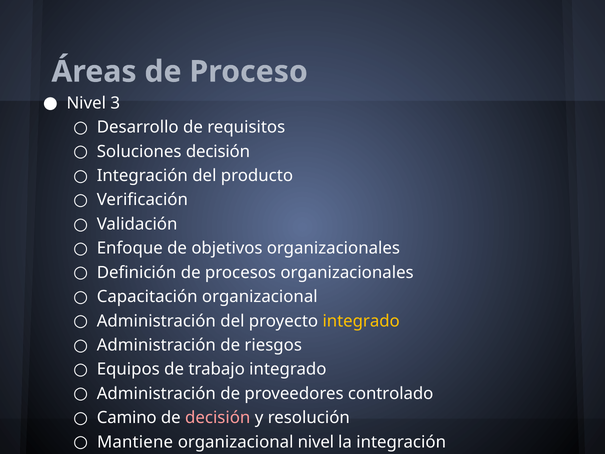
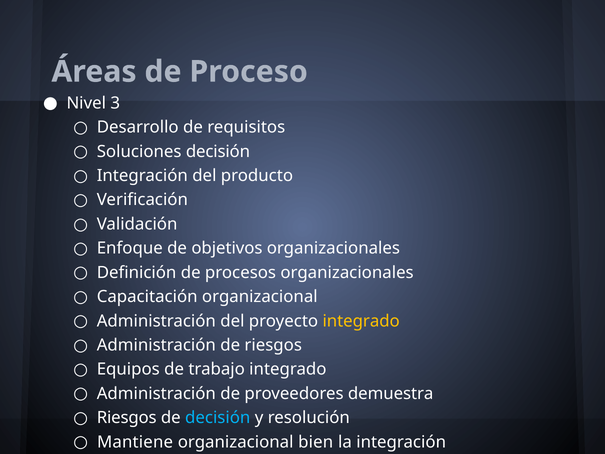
controlado: controlado -> demuestra
Camino at (127, 418): Camino -> Riesgos
decisión at (218, 418) colour: pink -> light blue
organizacional nivel: nivel -> bien
